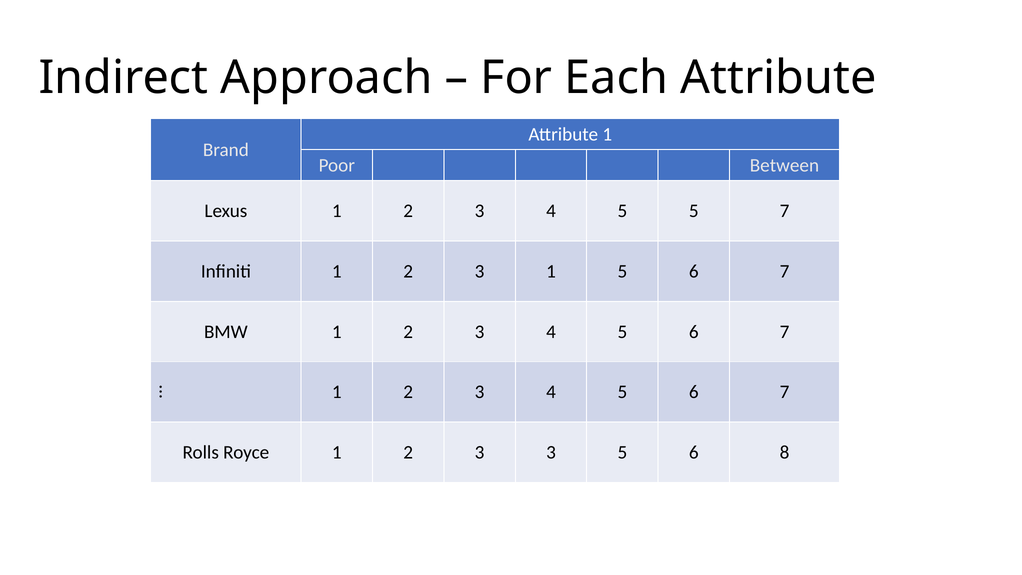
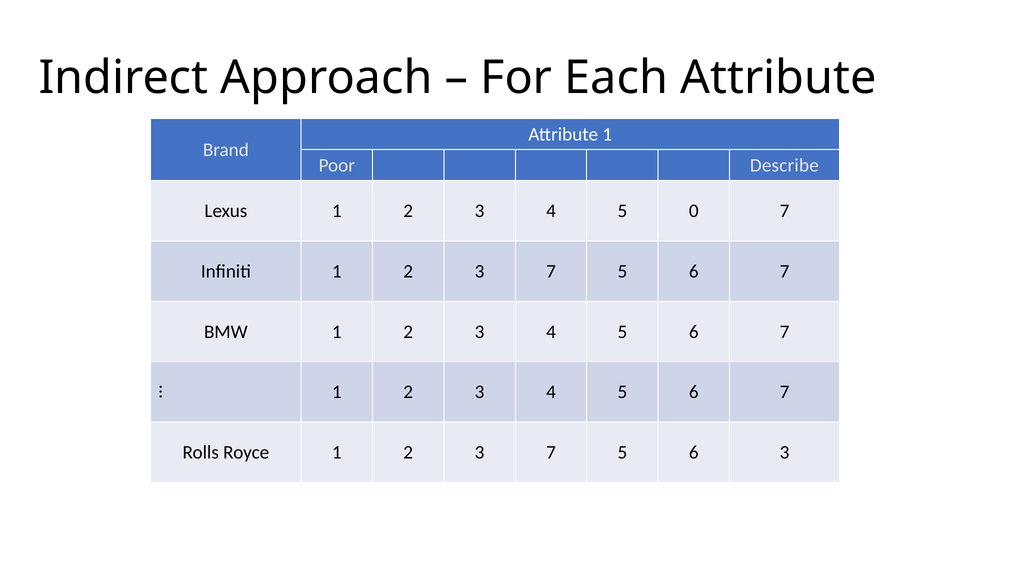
Between: Between -> Describe
5 5: 5 -> 0
1 at (551, 271): 1 -> 7
3 at (551, 452): 3 -> 7
6 8: 8 -> 3
